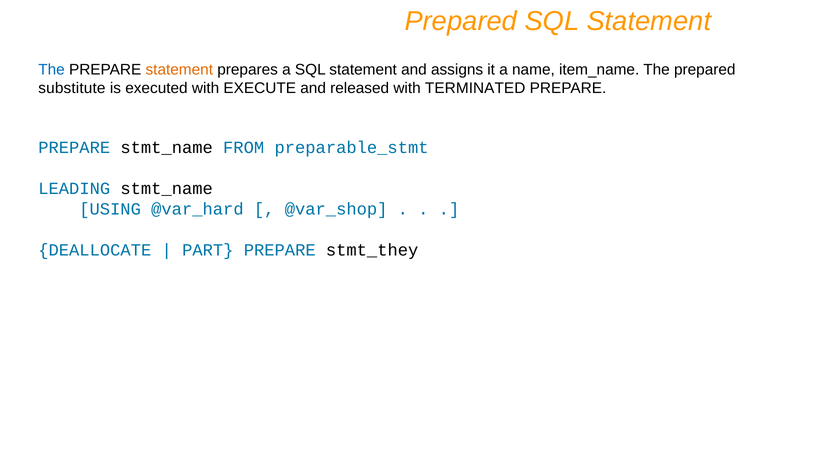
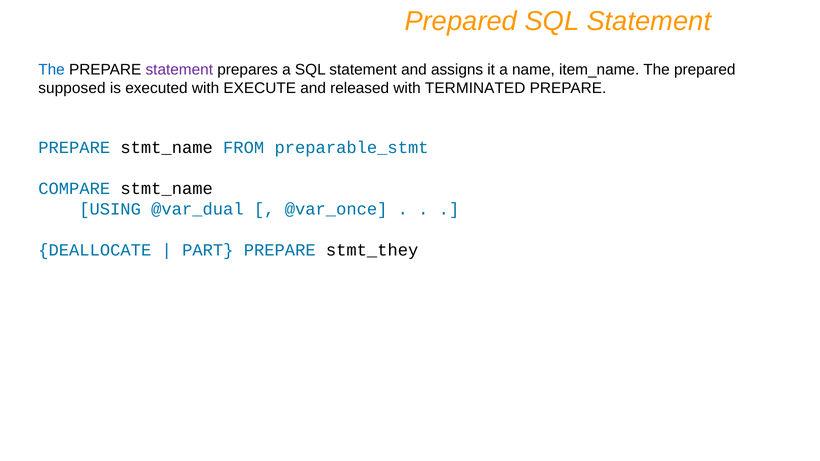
statement at (179, 70) colour: orange -> purple
substitute: substitute -> supposed
LEADING: LEADING -> COMPARE
@var_hard: @var_hard -> @var_dual
@var_shop: @var_shop -> @var_once
